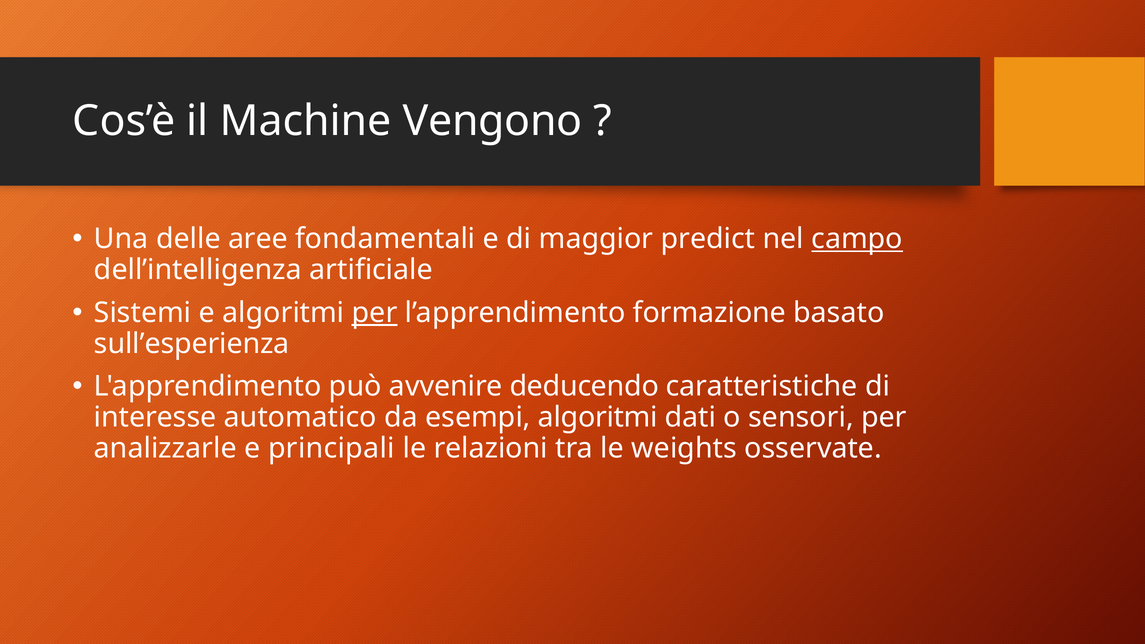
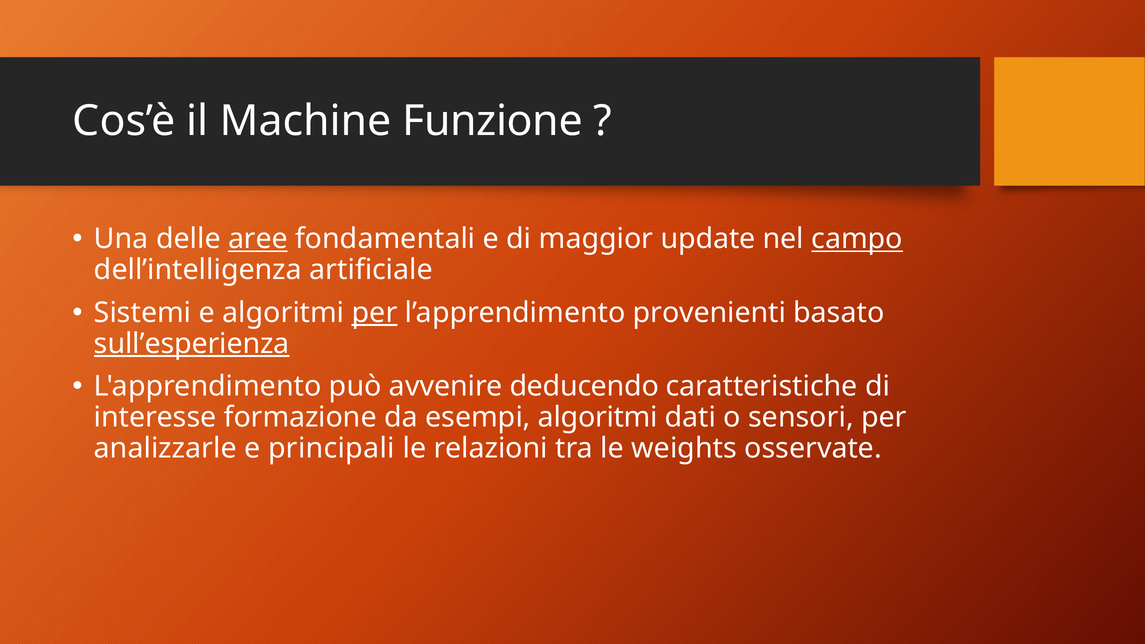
Vengono: Vengono -> Funzione
aree underline: none -> present
predict: predict -> update
formazione: formazione -> provenienti
sull’esperienza underline: none -> present
automatico: automatico -> formazione
